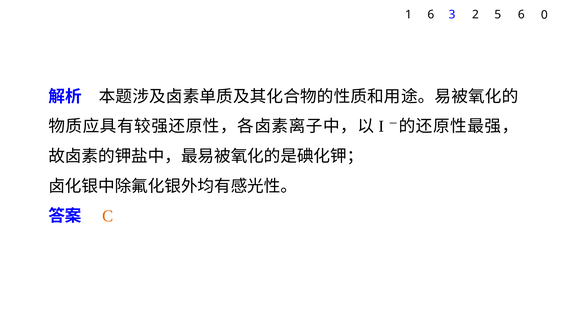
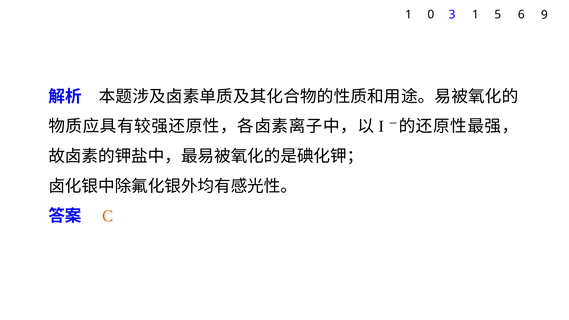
1 6: 6 -> 0
3 2: 2 -> 1
0: 0 -> 9
